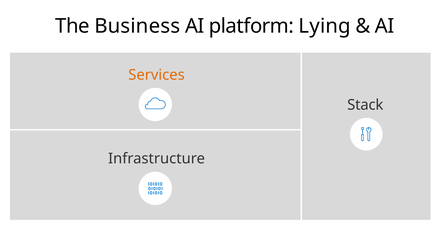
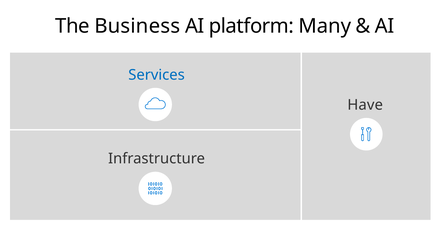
Lying: Lying -> Many
Services colour: orange -> blue
Stack: Stack -> Have
